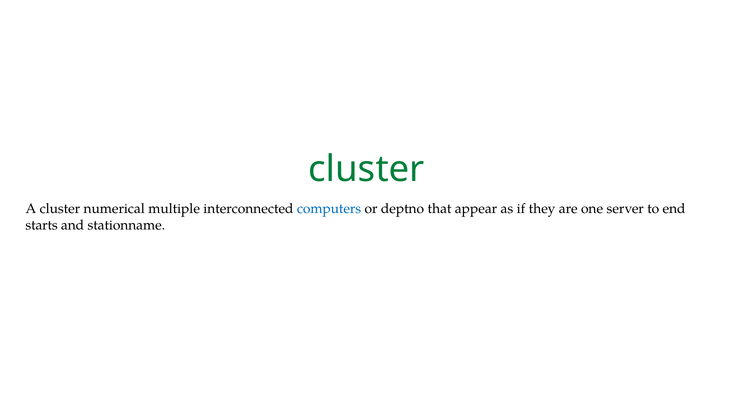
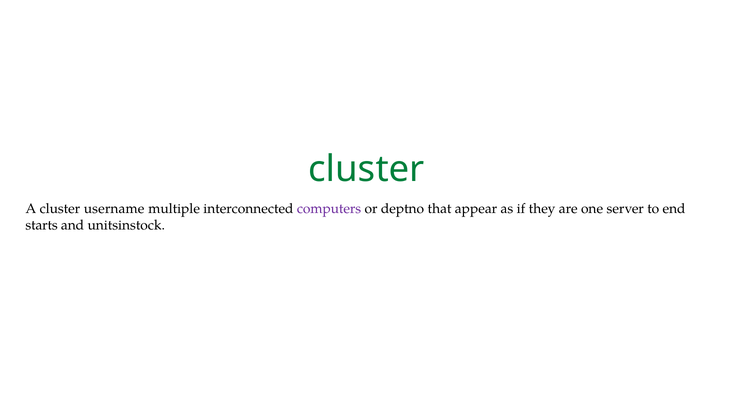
numerical: numerical -> username
computers colour: blue -> purple
stationname: stationname -> unitsinstock
